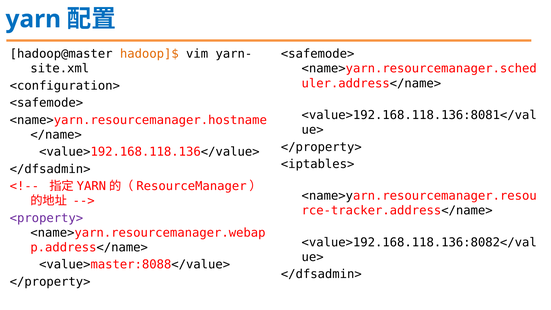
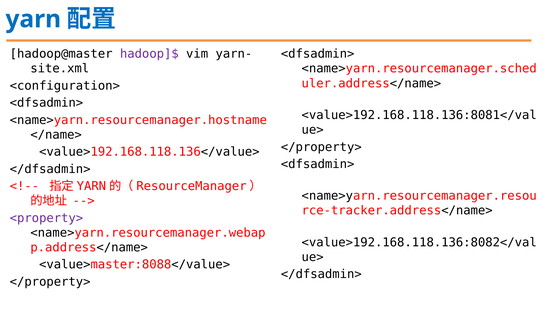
hadoop]$ colour: orange -> purple
<safemode> at (318, 54): <safemode> -> <dfsadmin>
<safemode> at (46, 103): <safemode> -> <dfsadmin>
<iptables> at (318, 164): <iptables> -> <dfsadmin>
